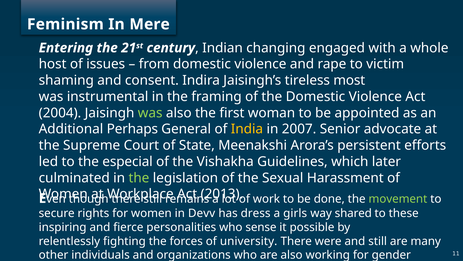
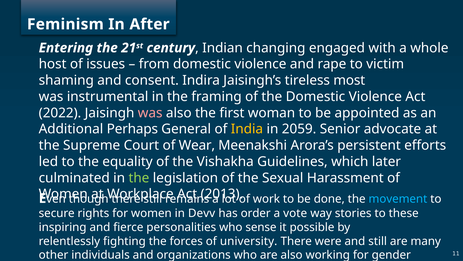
Mere: Mere -> After
2004: 2004 -> 2022
was at (150, 113) colour: light green -> pink
2007: 2007 -> 2059
State: State -> Wear
the especial: especial -> equality
movement colour: light green -> light blue
dress: dress -> order
girls: girls -> vote
shared: shared -> stories
